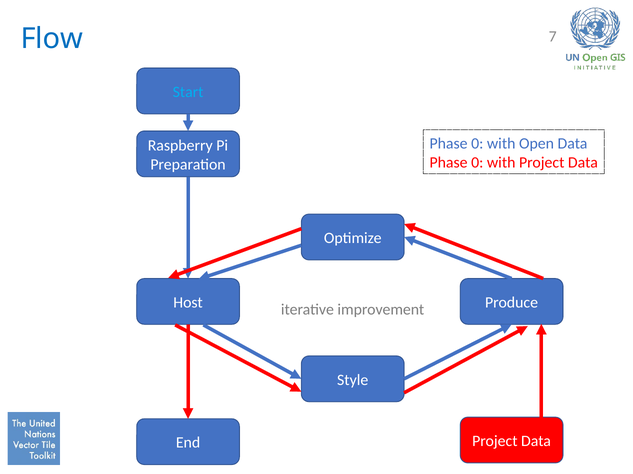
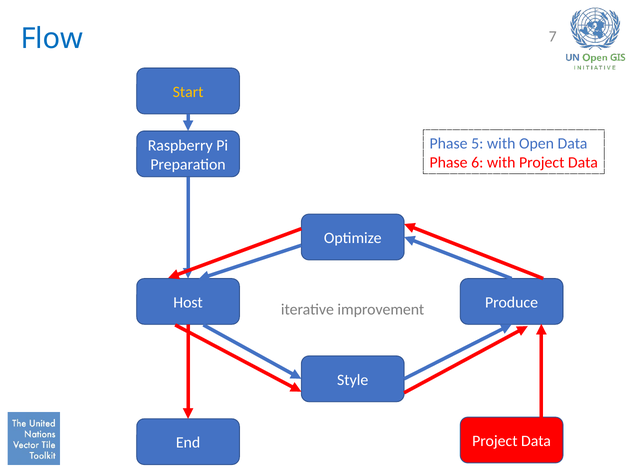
Start colour: light blue -> yellow
0 at (477, 144): 0 -> 5
0 at (477, 163): 0 -> 6
